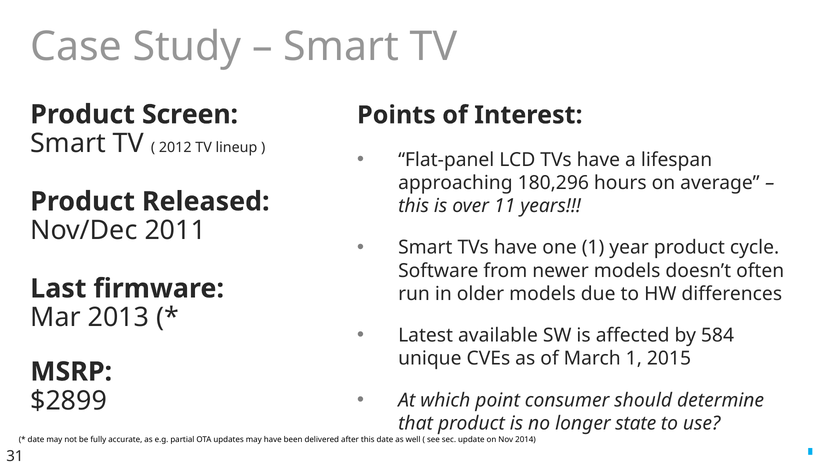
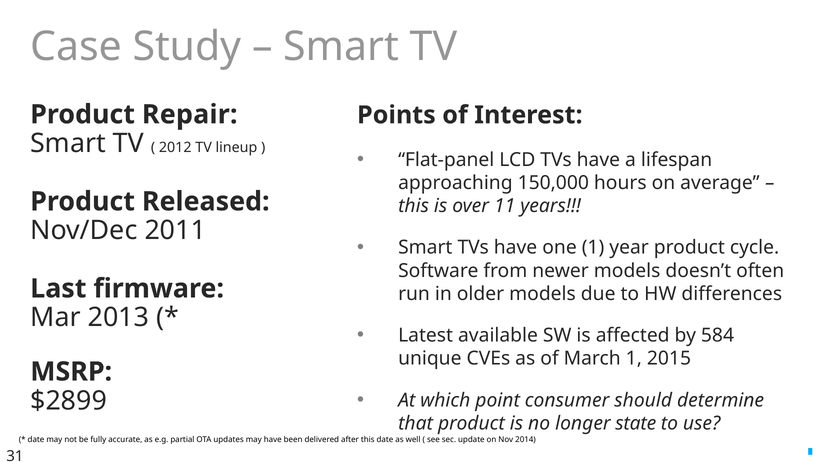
Screen: Screen -> Repair
180,296: 180,296 -> 150,000
